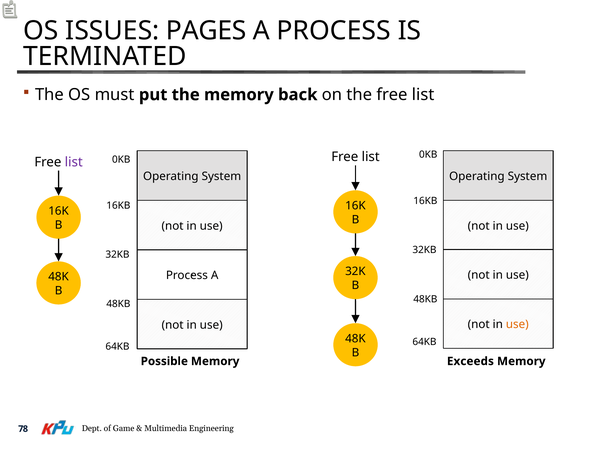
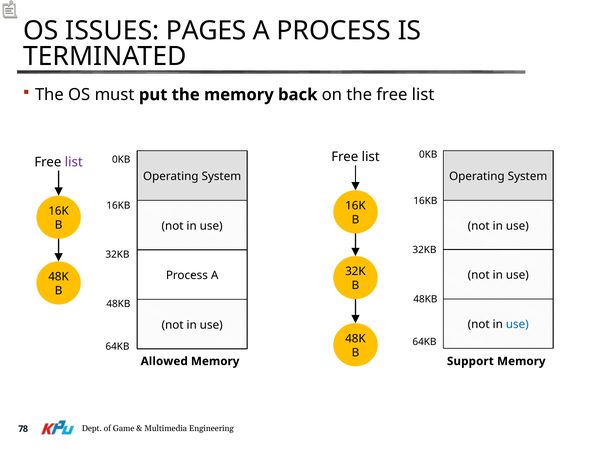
use at (517, 324) colour: orange -> blue
Possible: Possible -> Allowed
Exceeds: Exceeds -> Support
